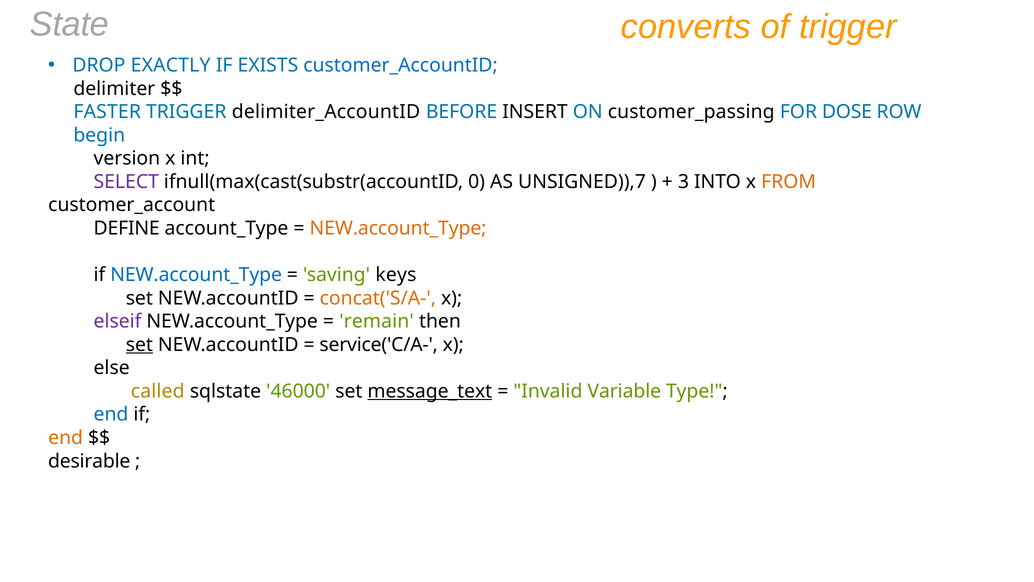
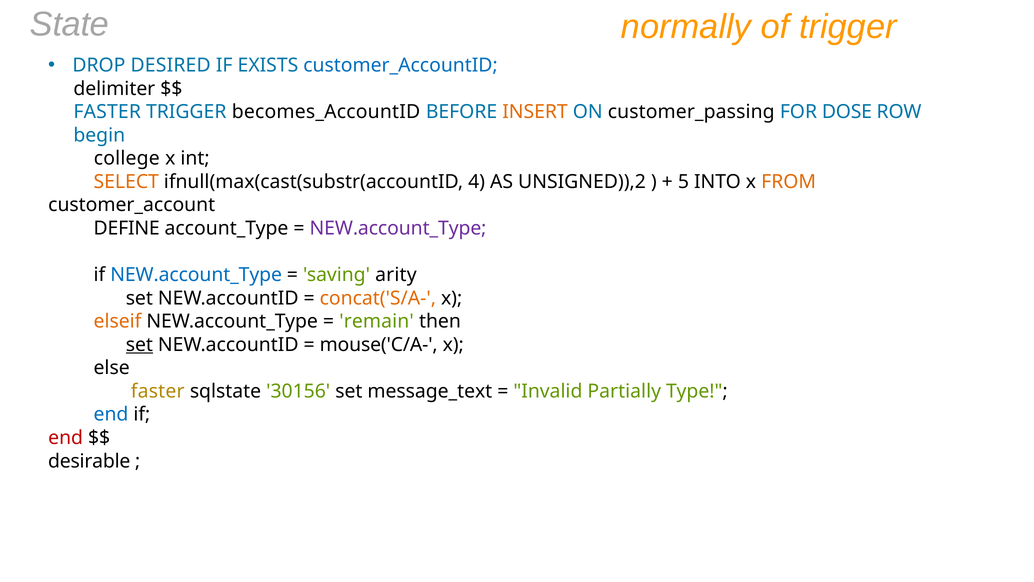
converts: converts -> normally
EXACTLY: EXACTLY -> DESIRED
delimiter_AccountID: delimiter_AccountID -> becomes_AccountID
INSERT colour: black -> orange
version: version -> college
SELECT colour: purple -> orange
0: 0 -> 4
UNSIGNED)),7: UNSIGNED)),7 -> UNSIGNED)),2
3: 3 -> 5
NEW.account_Type at (398, 228) colour: orange -> purple
keys: keys -> arity
elseif colour: purple -> orange
service('C/A-: service('C/A- -> mouse('C/A-
called at (158, 391): called -> faster
46000: 46000 -> 30156
message_text underline: present -> none
Variable: Variable -> Partially
end at (66, 438) colour: orange -> red
